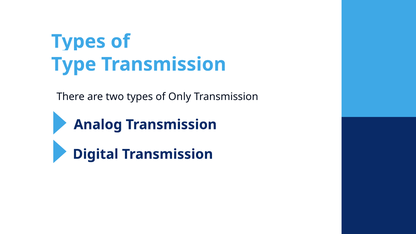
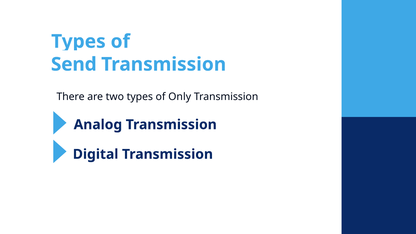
Type: Type -> Send
